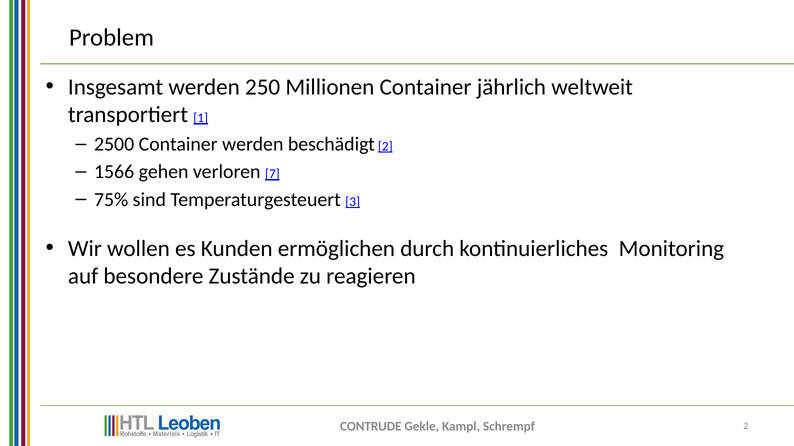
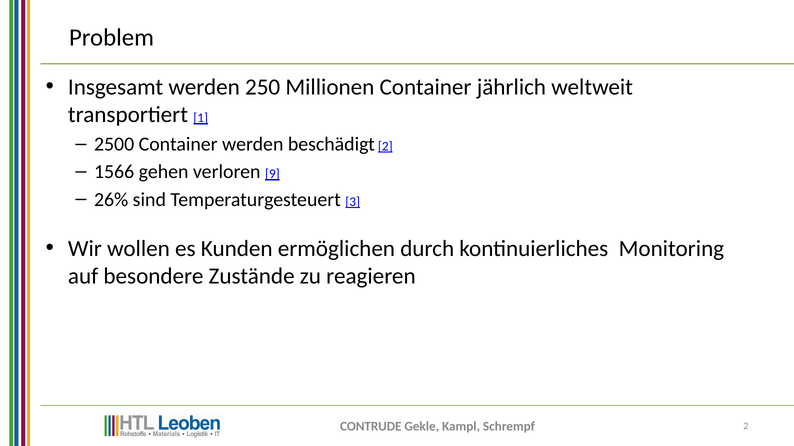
7: 7 -> 9
75%: 75% -> 26%
